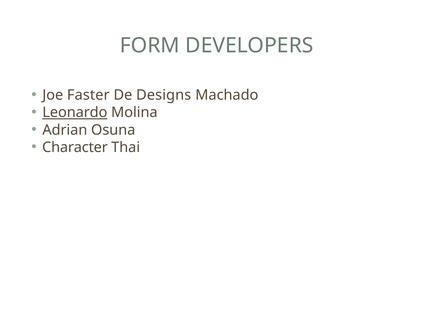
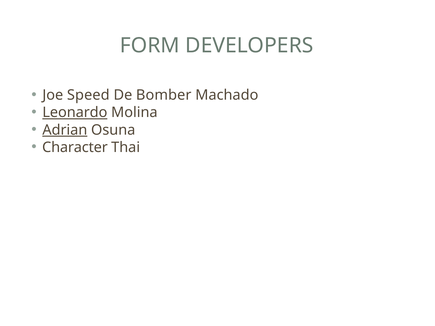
Faster: Faster -> Speed
Designs: Designs -> Bomber
Adrian underline: none -> present
